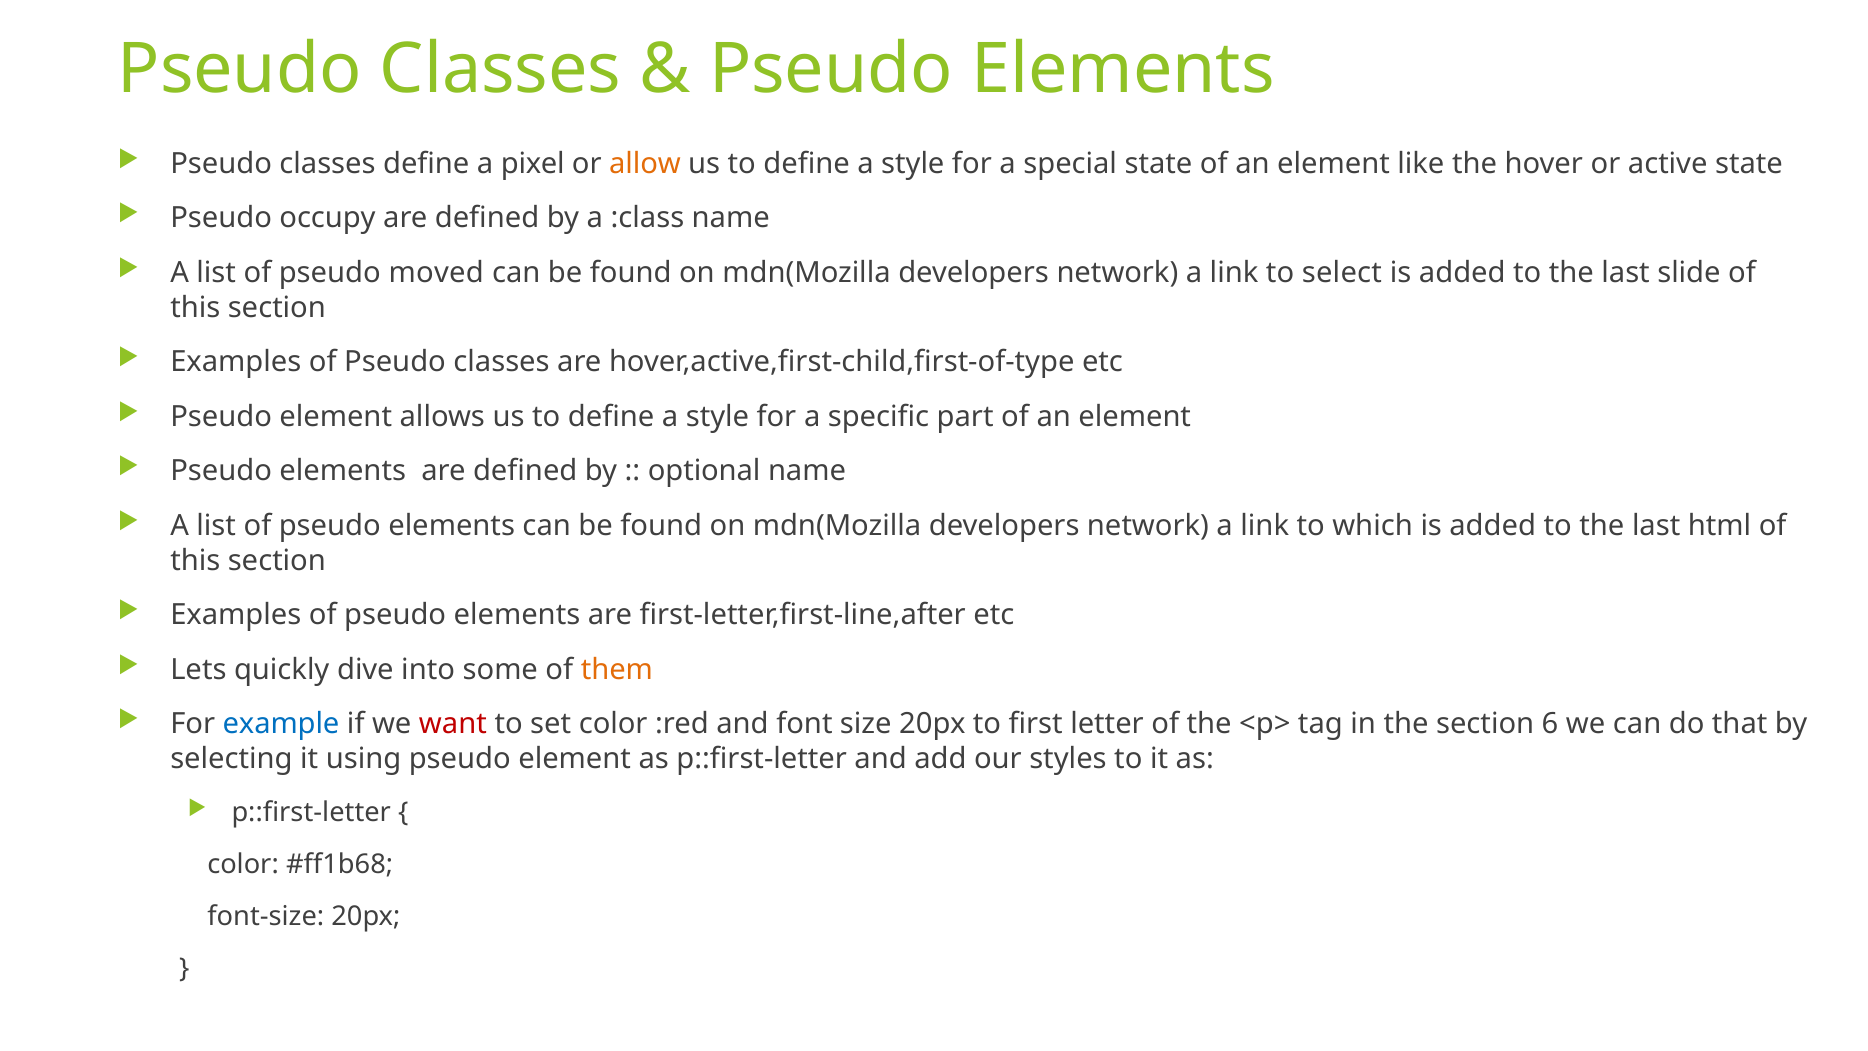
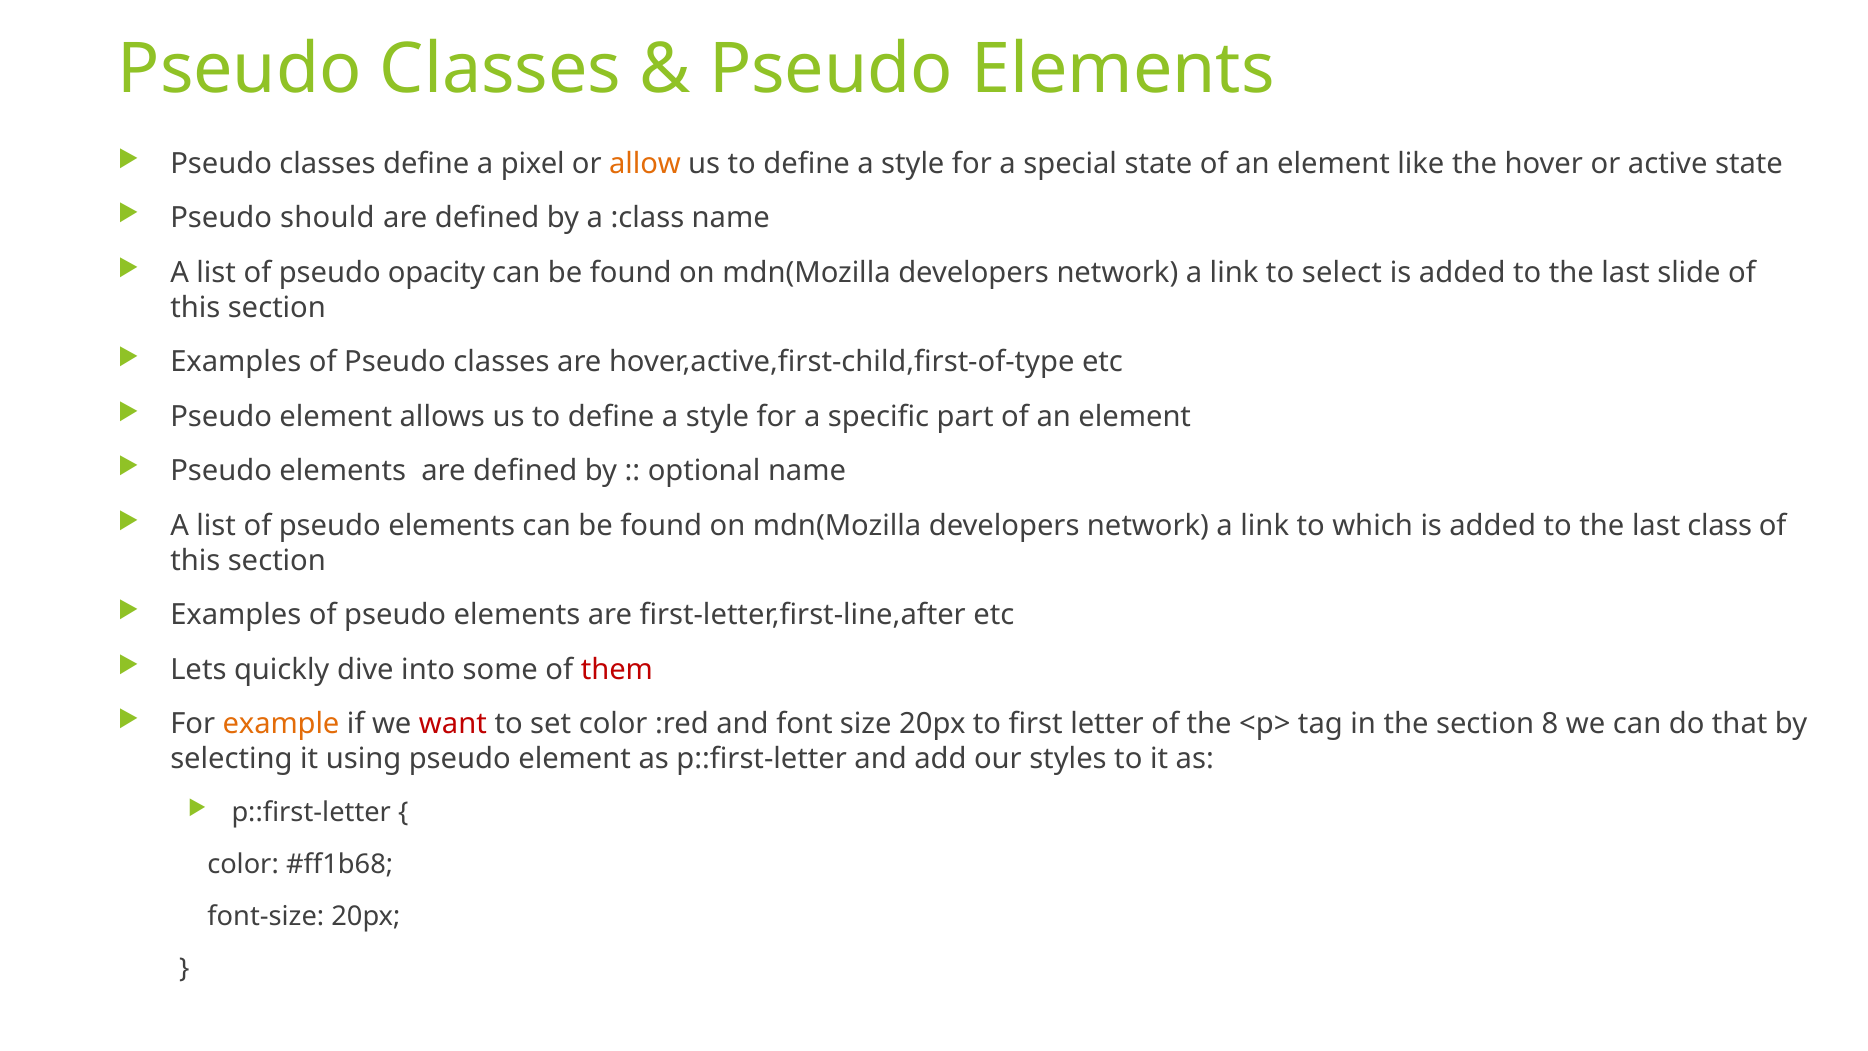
occupy: occupy -> should
moved: moved -> opacity
html: html -> class
them colour: orange -> red
example colour: blue -> orange
6: 6 -> 8
